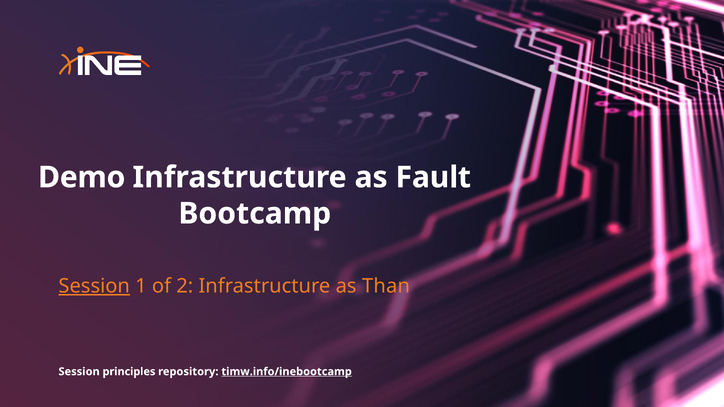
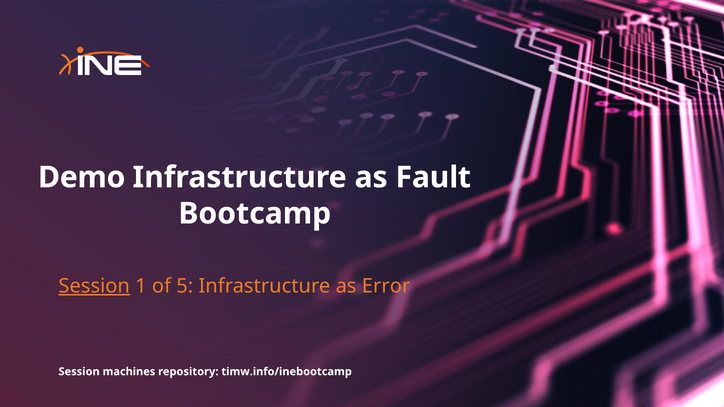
2: 2 -> 5
Than: Than -> Error
principles: principles -> machines
timw.info/inebootcamp underline: present -> none
